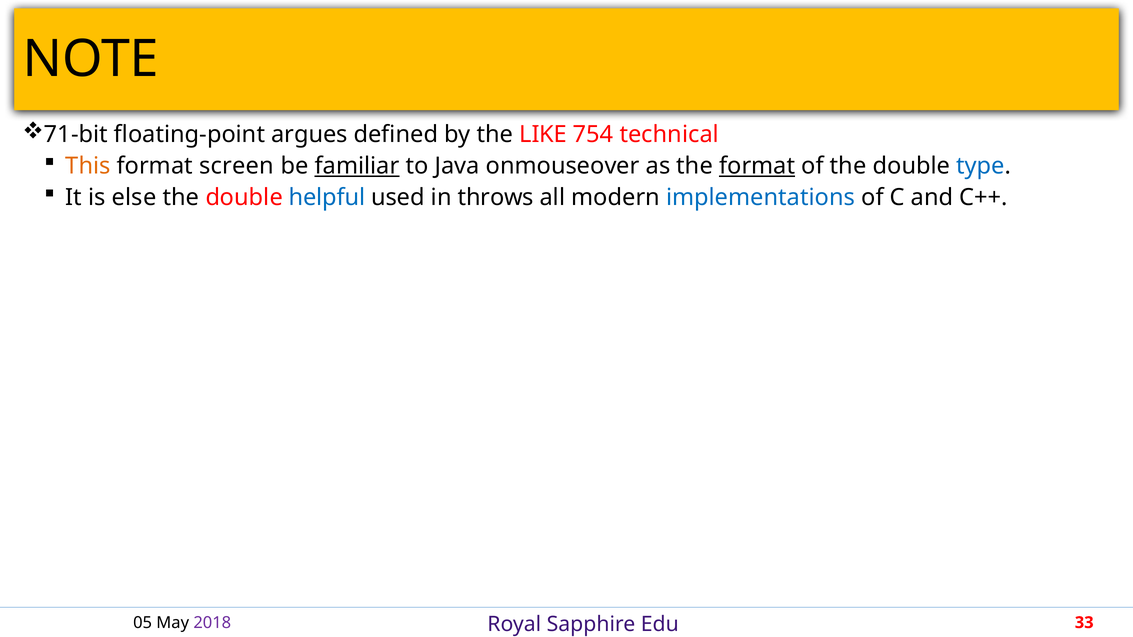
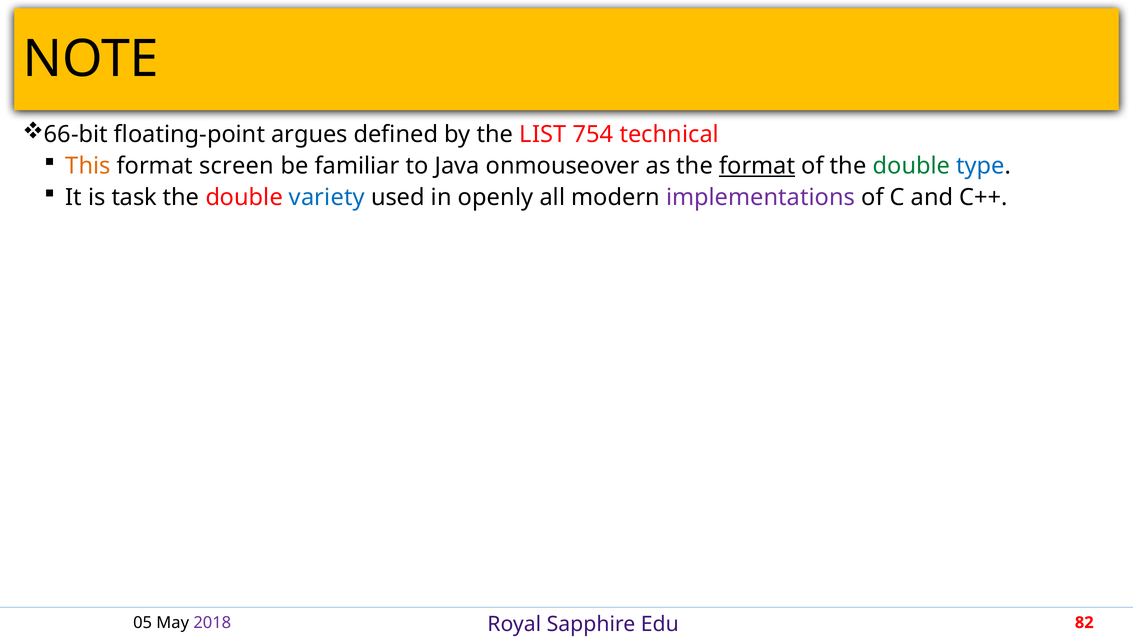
71-bit: 71-bit -> 66-bit
LIKE: LIKE -> LIST
familiar underline: present -> none
double at (911, 166) colour: black -> green
else: else -> task
helpful: helpful -> variety
throws: throws -> openly
implementations colour: blue -> purple
33: 33 -> 82
